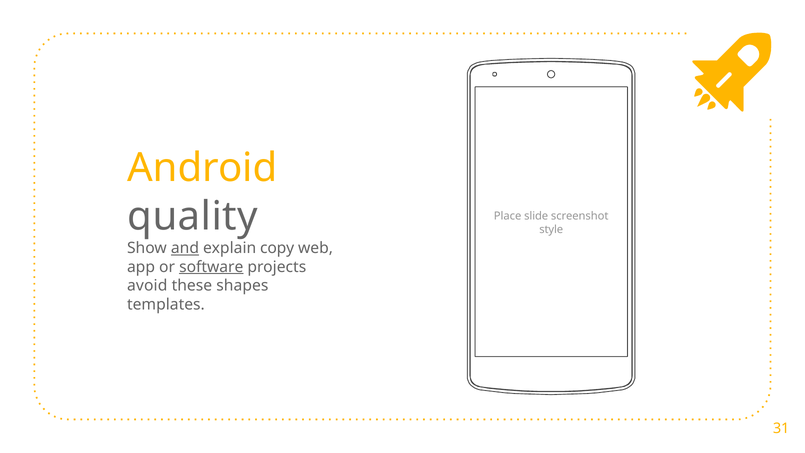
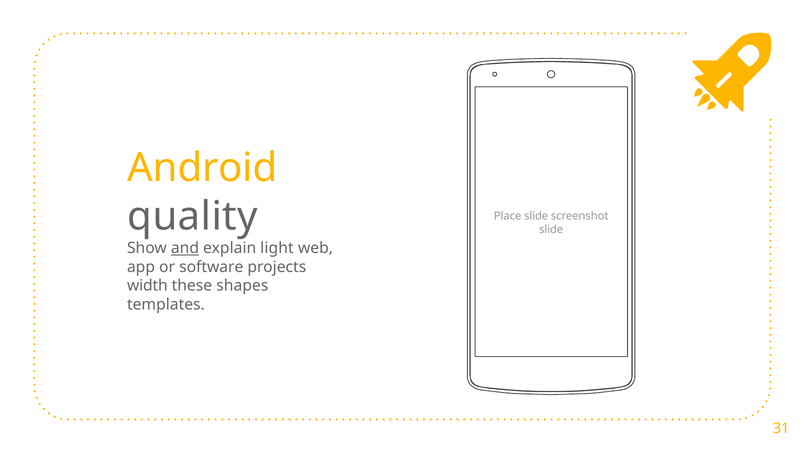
style at (551, 229): style -> slide
copy: copy -> light
software underline: present -> none
avoid: avoid -> width
